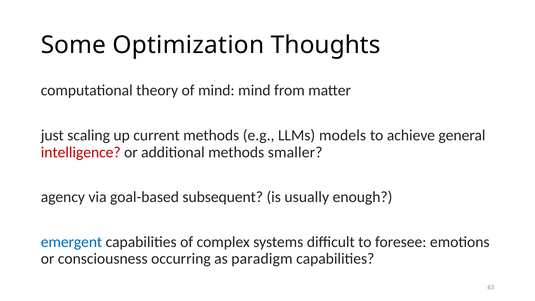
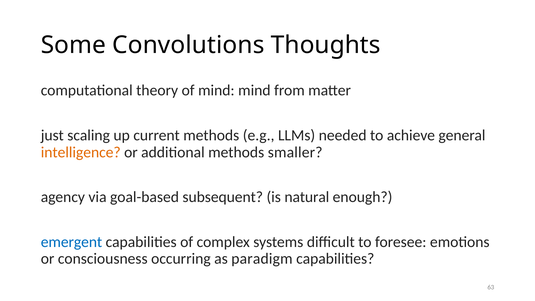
Optimization: Optimization -> Convolutions
models: models -> needed
intelligence colour: red -> orange
usually: usually -> natural
